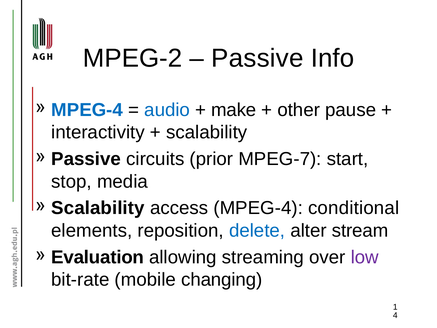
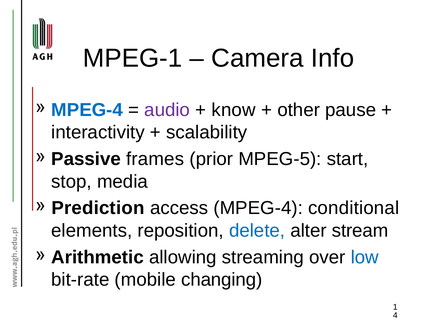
MPEG-2: MPEG-2 -> MPEG-1
Passive at (257, 58): Passive -> Camera
audio colour: blue -> purple
make: make -> know
circuits: circuits -> frames
MPEG-7: MPEG-7 -> MPEG-5
Scalability at (98, 208): Scalability -> Prediction
Evaluation: Evaluation -> Arithmetic
low colour: purple -> blue
